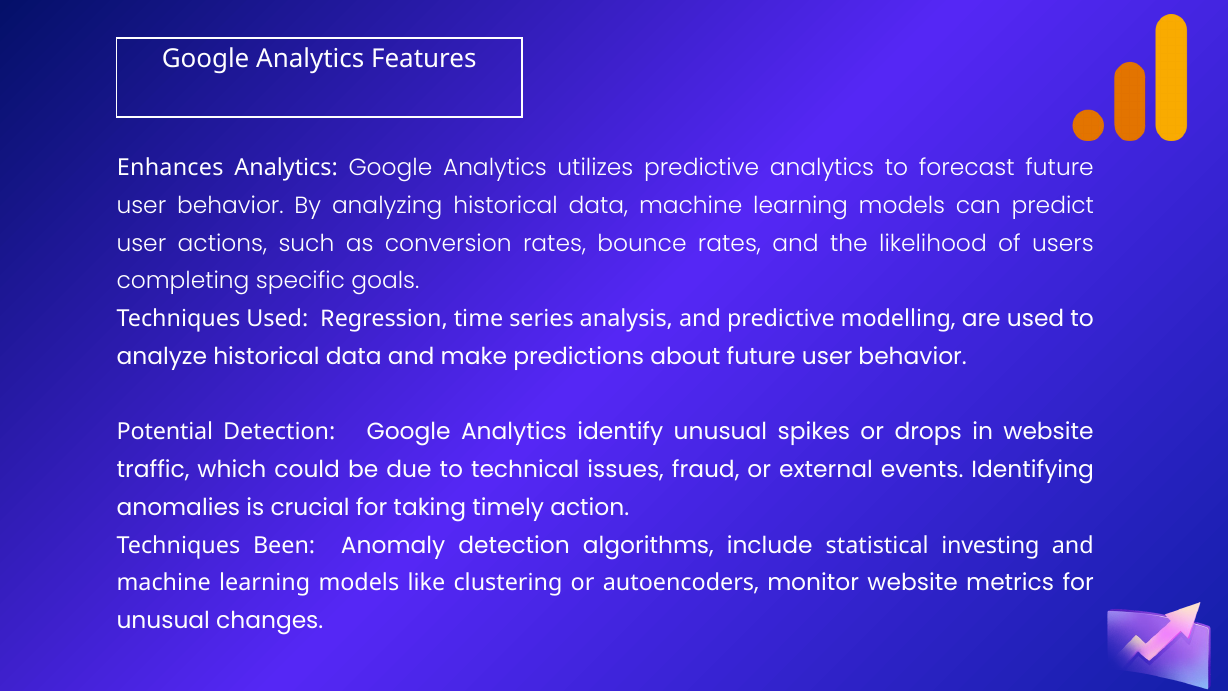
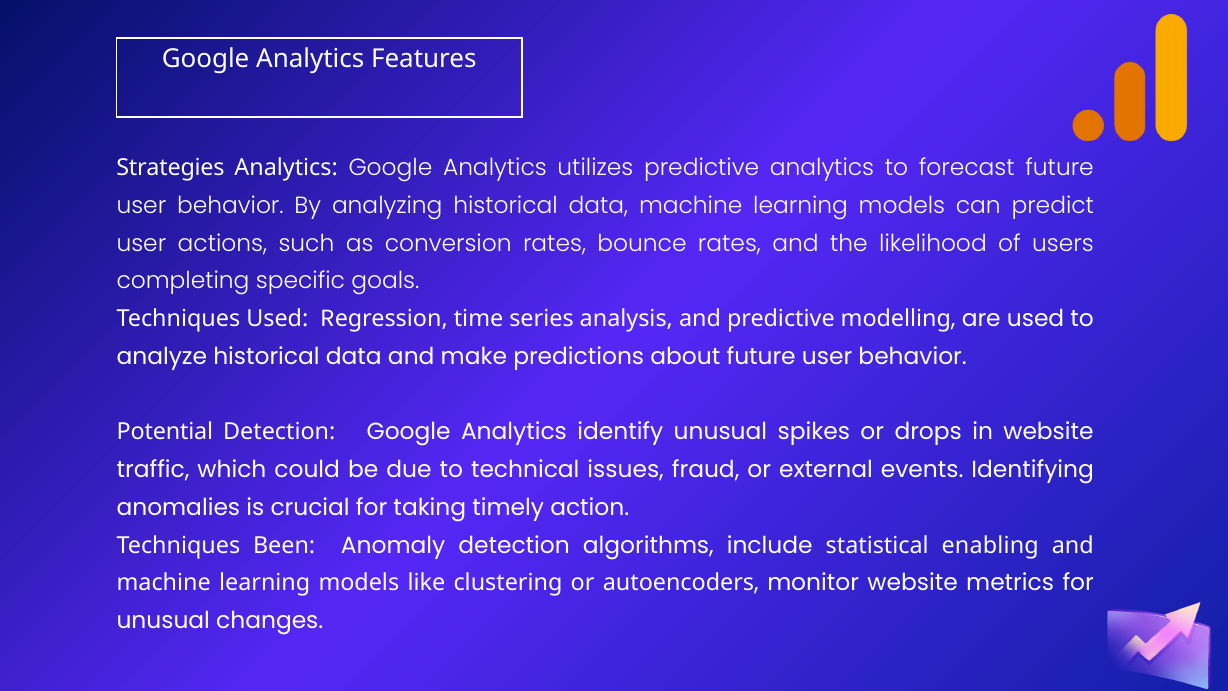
Enhances: Enhances -> Strategies
investing: investing -> enabling
